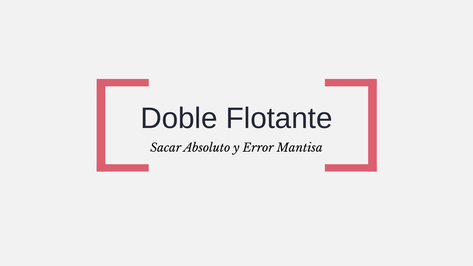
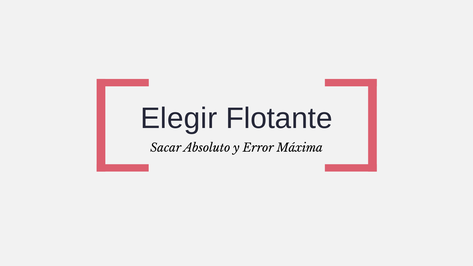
Doble: Doble -> Elegir
Mantisa: Mantisa -> Máxima
